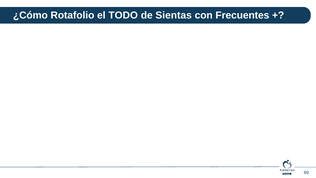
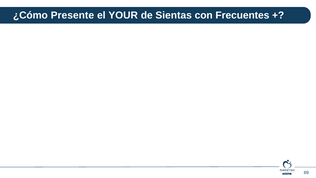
Rotafolio: Rotafolio -> Presente
TODO: TODO -> YOUR
